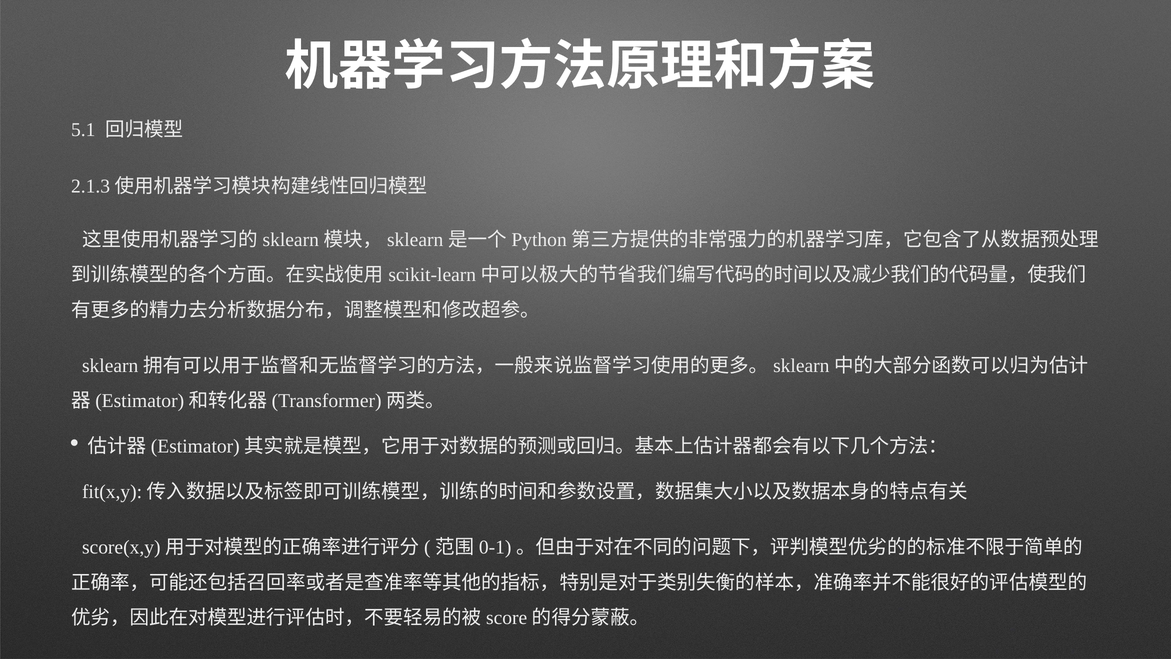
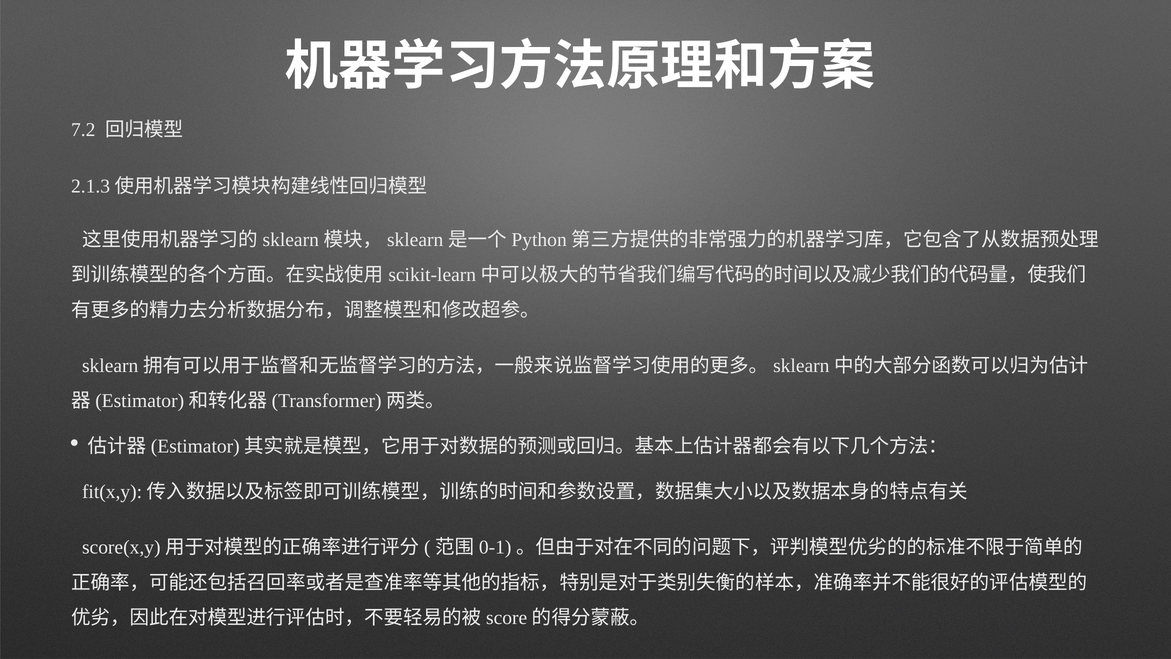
5.1: 5.1 -> 7.2
